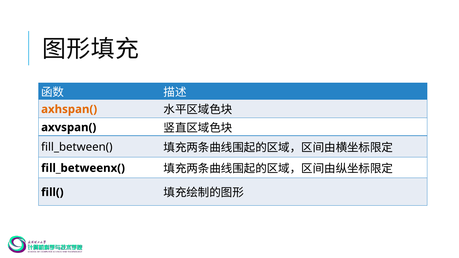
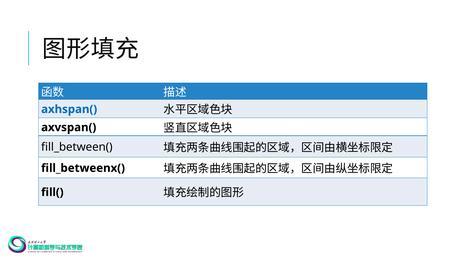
axhspan( colour: orange -> blue
